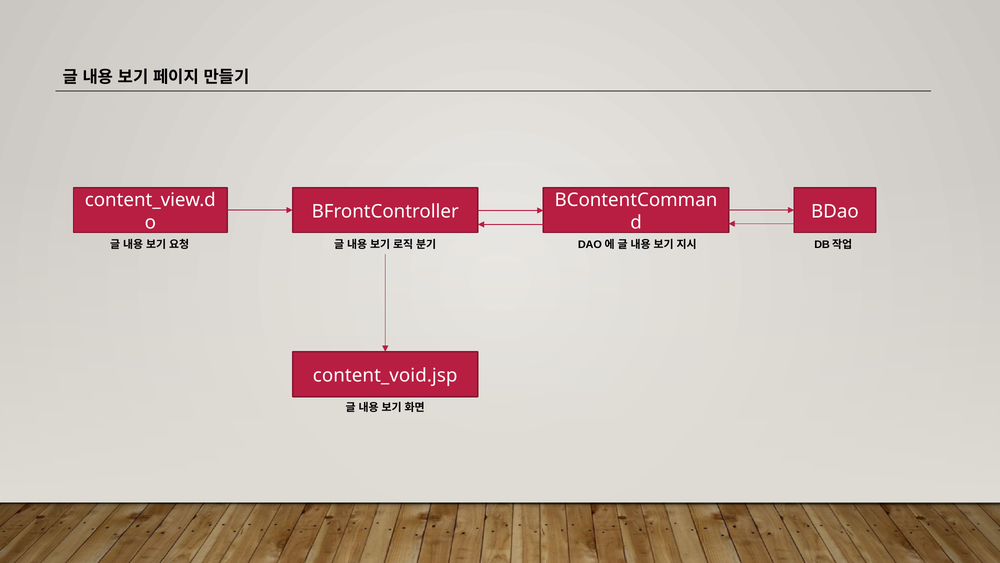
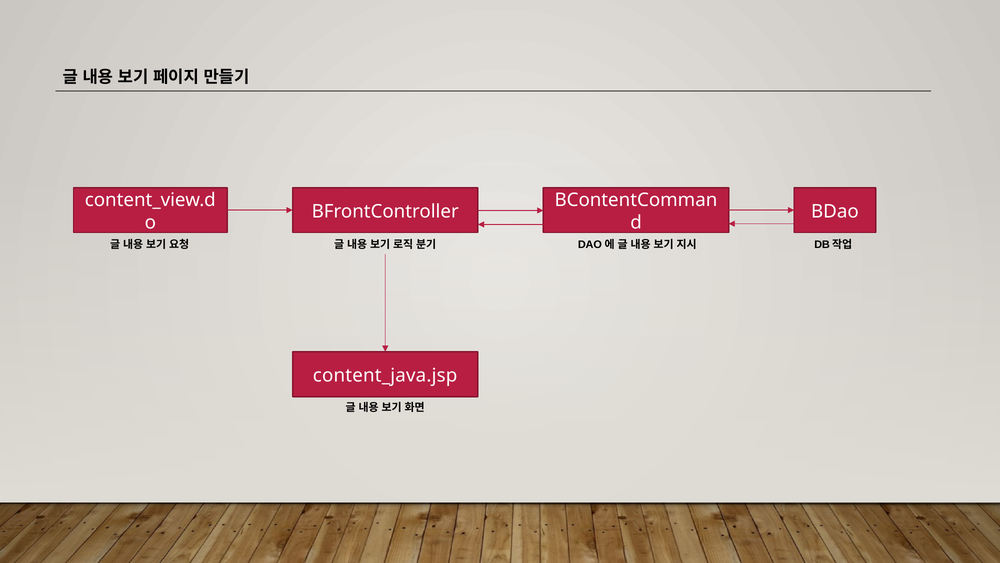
content_void.jsp: content_void.jsp -> content_java.jsp
